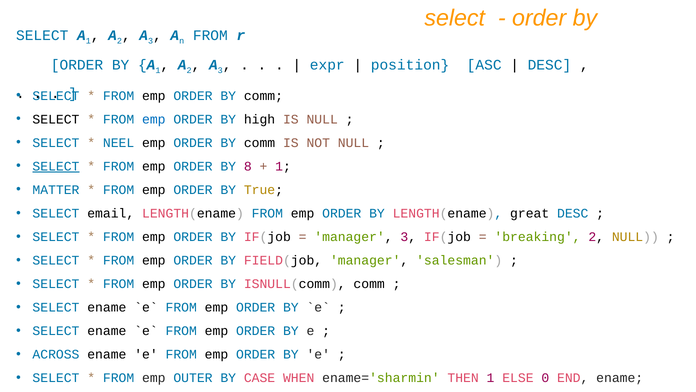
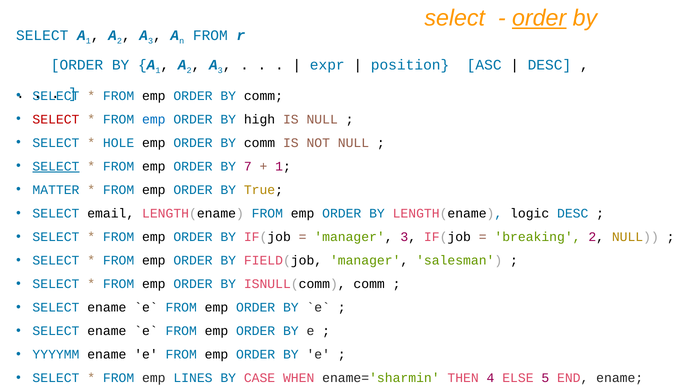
order at (539, 18) underline: none -> present
SELECT at (56, 119) colour: black -> red
NEEL: NEEL -> HOLE
8: 8 -> 7
great: great -> logic
ACROSS: ACROSS -> YYYYMM
OUTER: OUTER -> LINES
THEN 1: 1 -> 4
0: 0 -> 5
